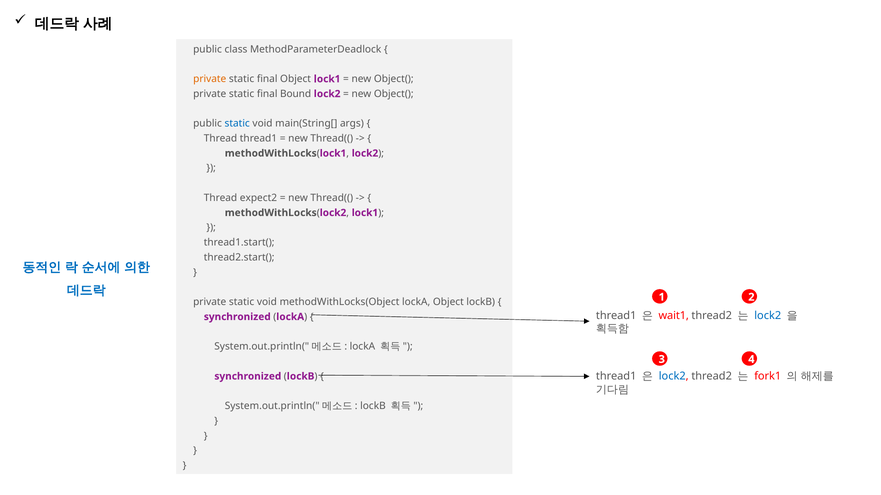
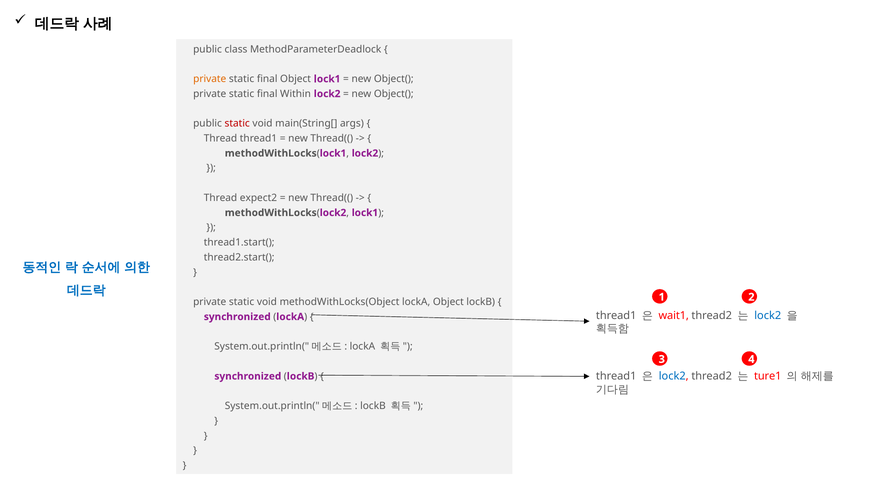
Bound: Bound -> Within
static at (237, 124) colour: blue -> red
fork1: fork1 -> ture1
